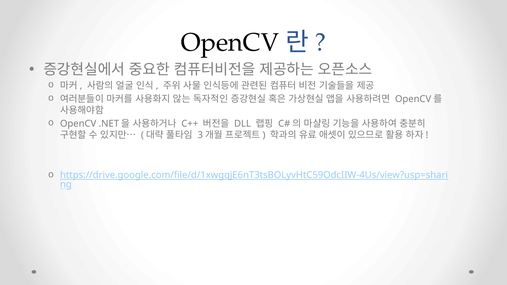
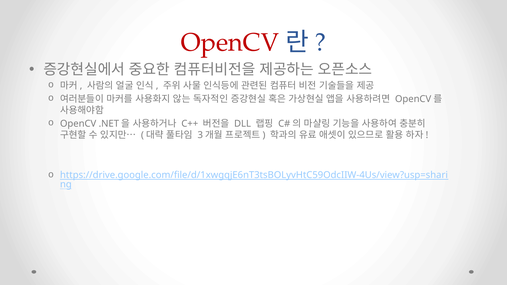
OpenCV at (230, 42) colour: black -> red
